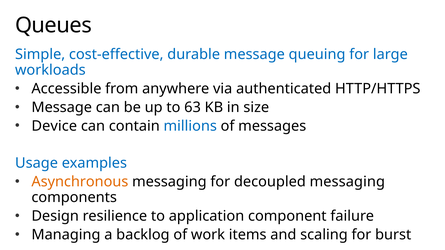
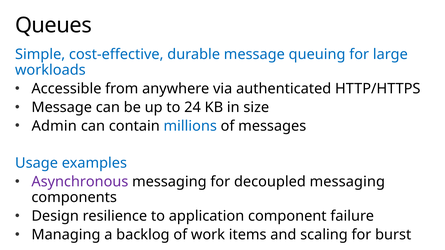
63: 63 -> 24
Device: Device -> Admin
Asynchronous colour: orange -> purple
